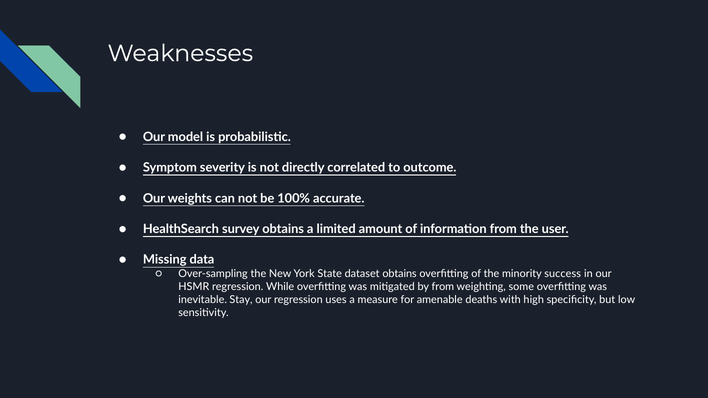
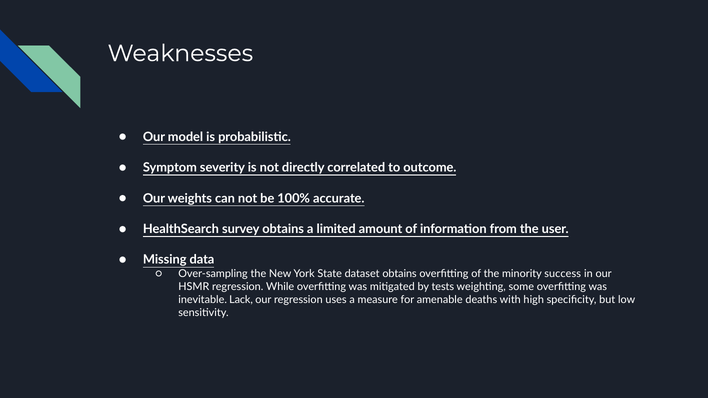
by from: from -> tests
Stay: Stay -> Lack
